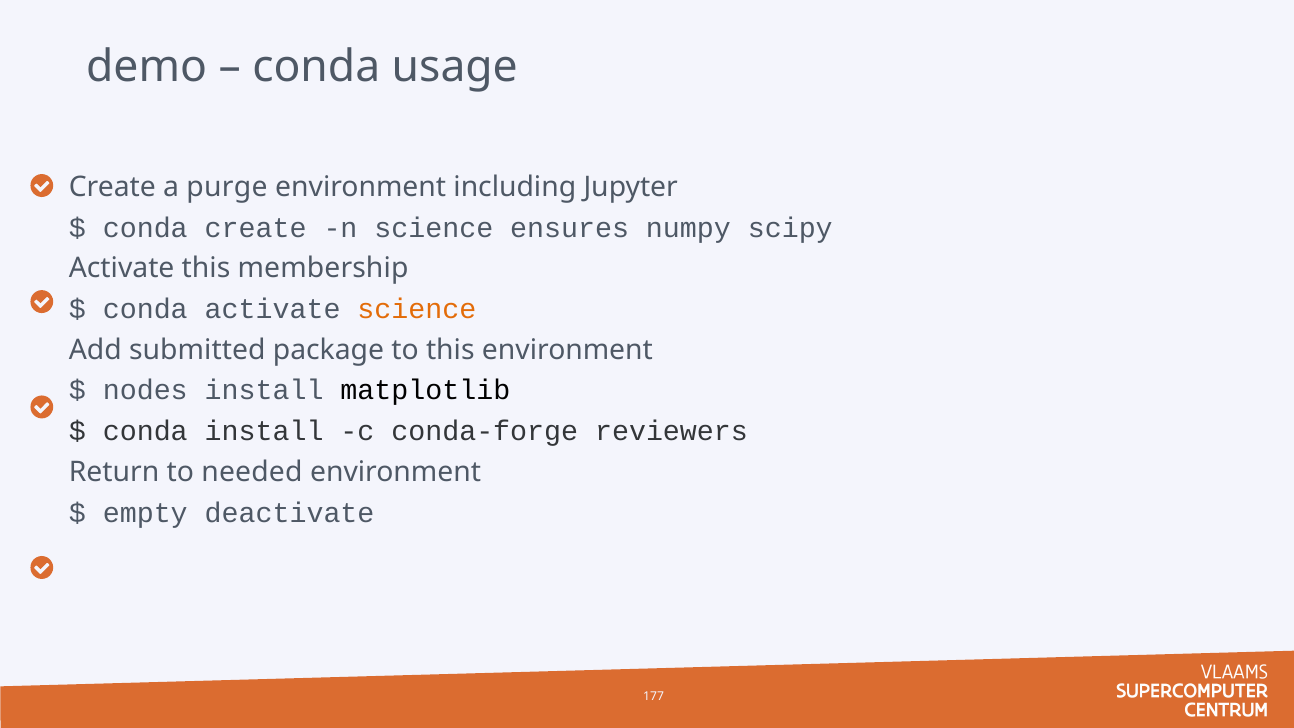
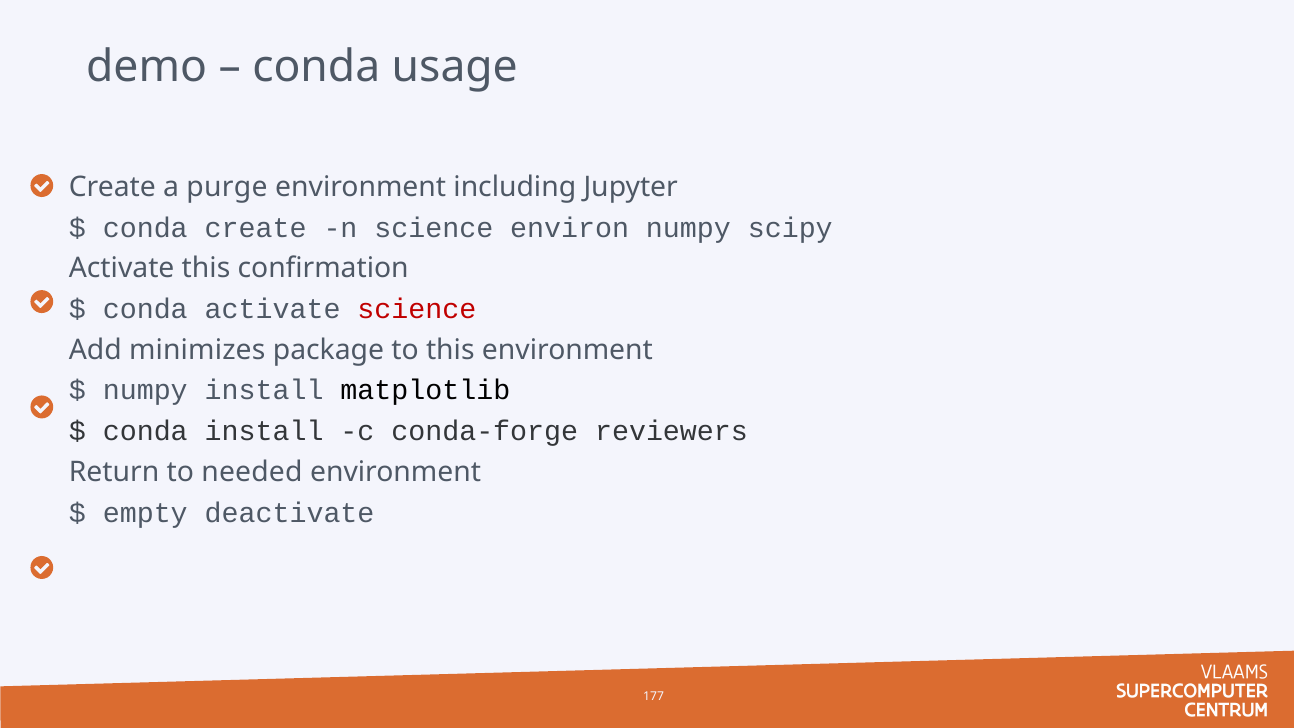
ensures: ensures -> environ
membership: membership -> confirmation
science at (417, 309) colour: orange -> red
submitted: submitted -> minimizes
nodes at (145, 391): nodes -> numpy
